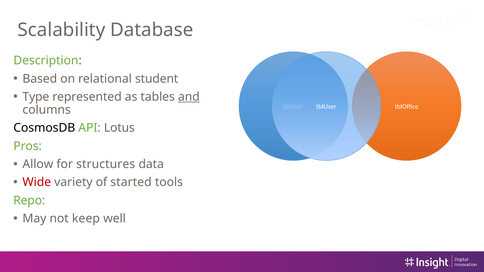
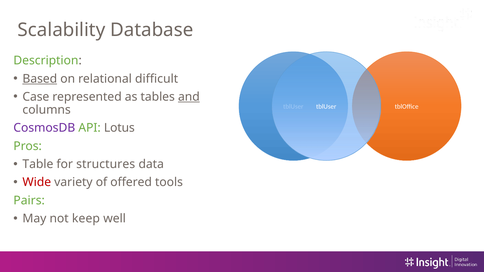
Based underline: none -> present
student: student -> difficult
Type: Type -> Case
CosmosDB colour: black -> purple
Allow: Allow -> Table
started: started -> offered
Repo: Repo -> Pairs
